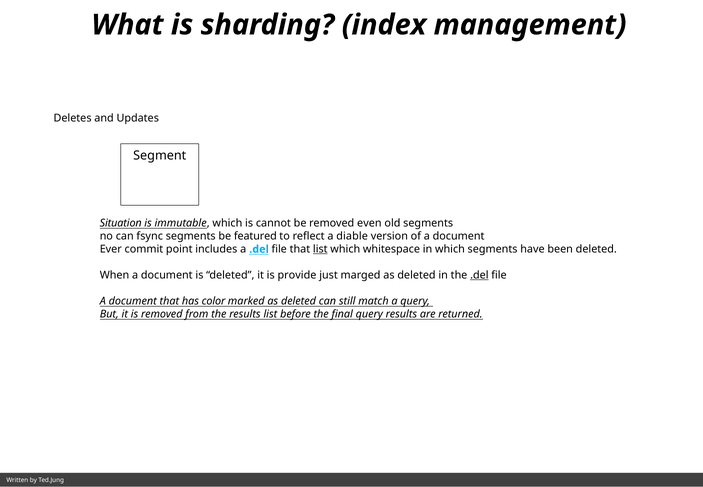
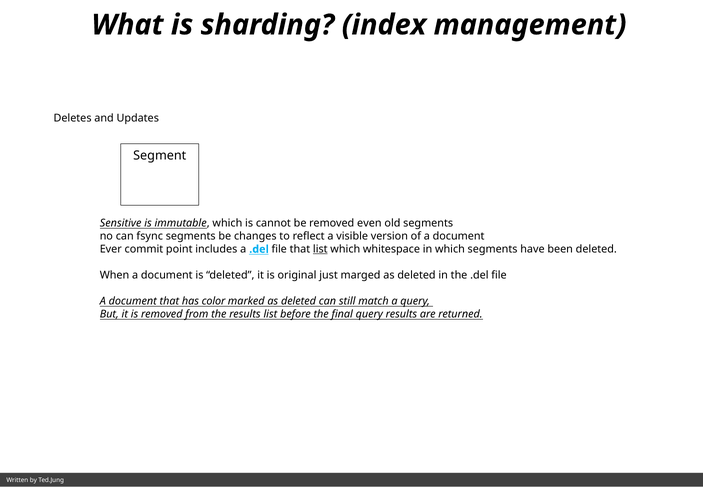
Situation: Situation -> Sensitive
featured: featured -> changes
diable: diable -> visible
provide: provide -> original
.del at (479, 275) underline: present -> none
